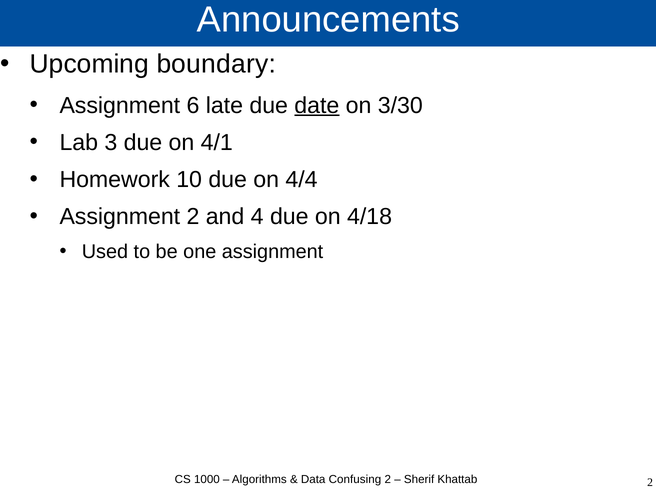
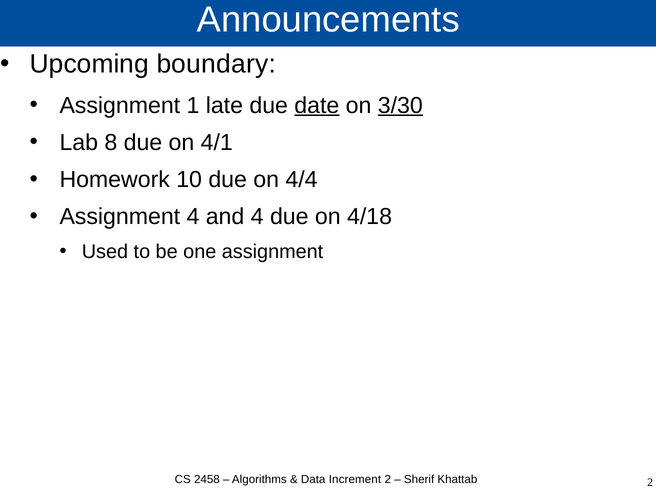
6: 6 -> 1
3/30 underline: none -> present
3: 3 -> 8
Assignment 2: 2 -> 4
1000: 1000 -> 2458
Confusing: Confusing -> Increment
